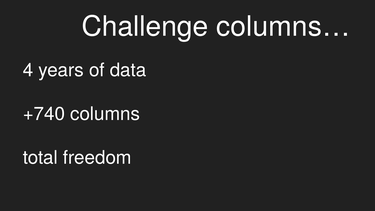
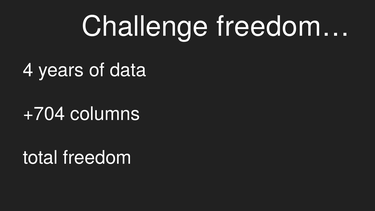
columns…: columns… -> freedom…
+740: +740 -> +704
